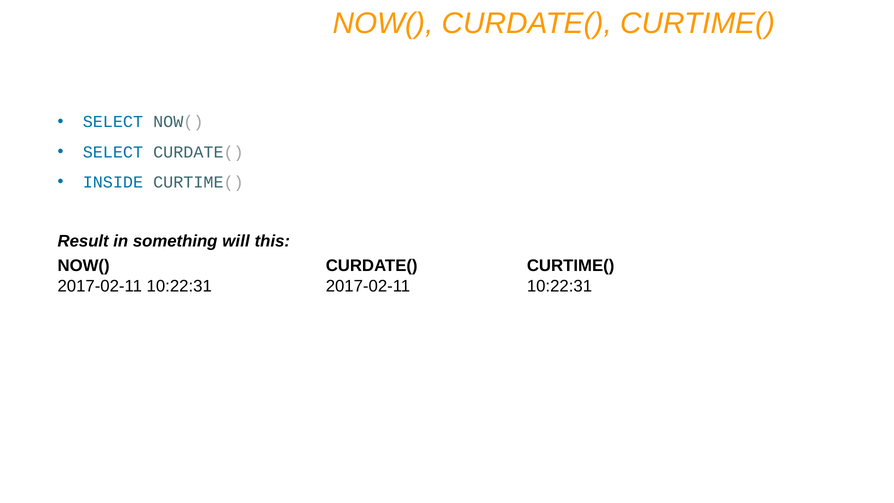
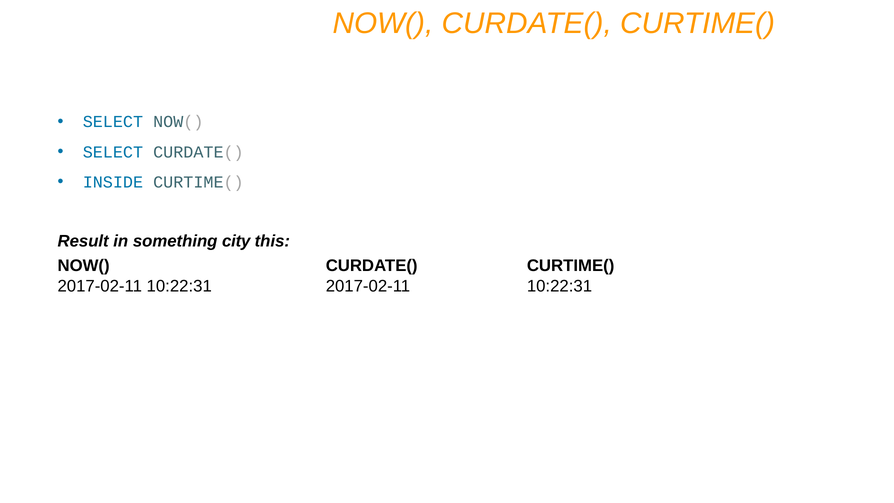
will: will -> city
